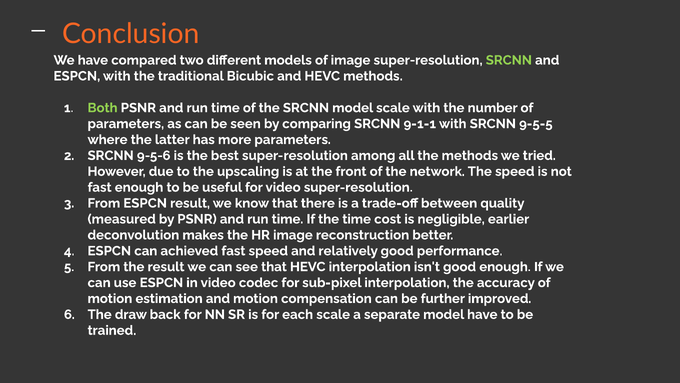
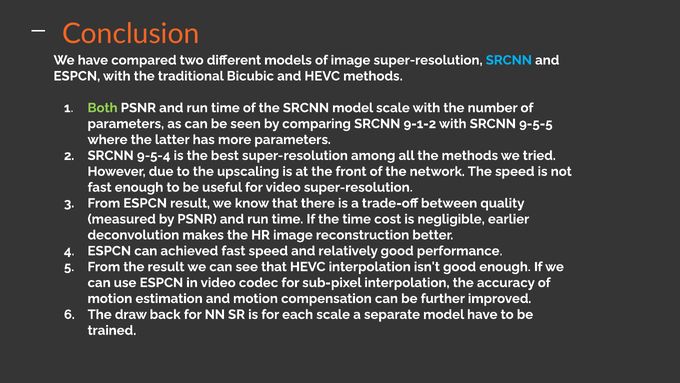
SRCNN at (509, 60) colour: light green -> light blue
9-1-1: 9-1-1 -> 9-1-2
9-5-6: 9-5-6 -> 9-5-4
